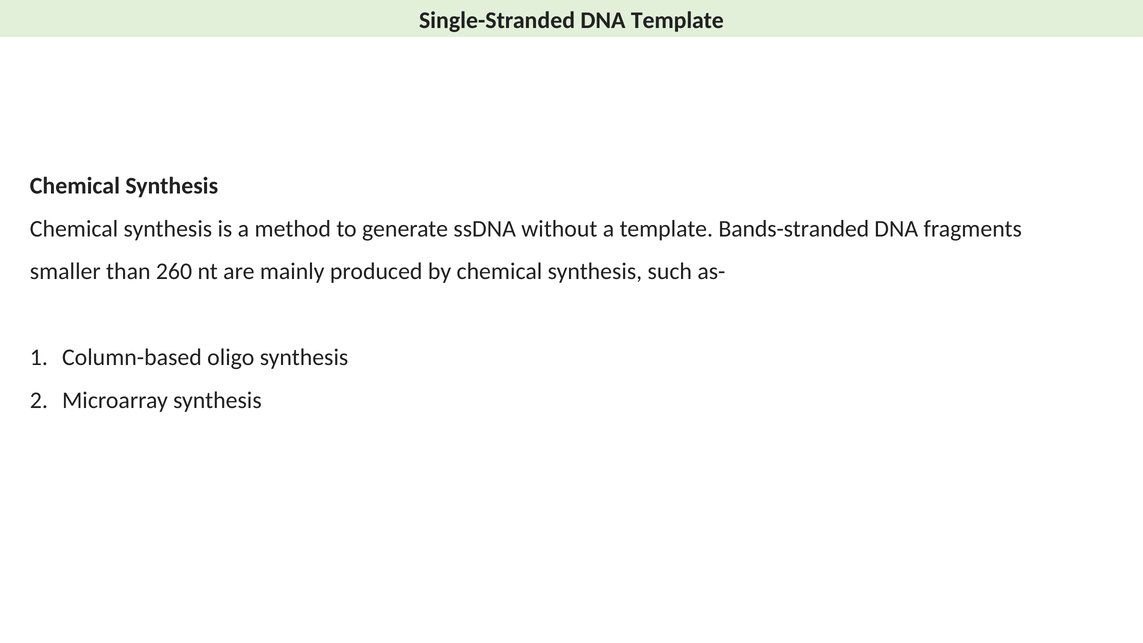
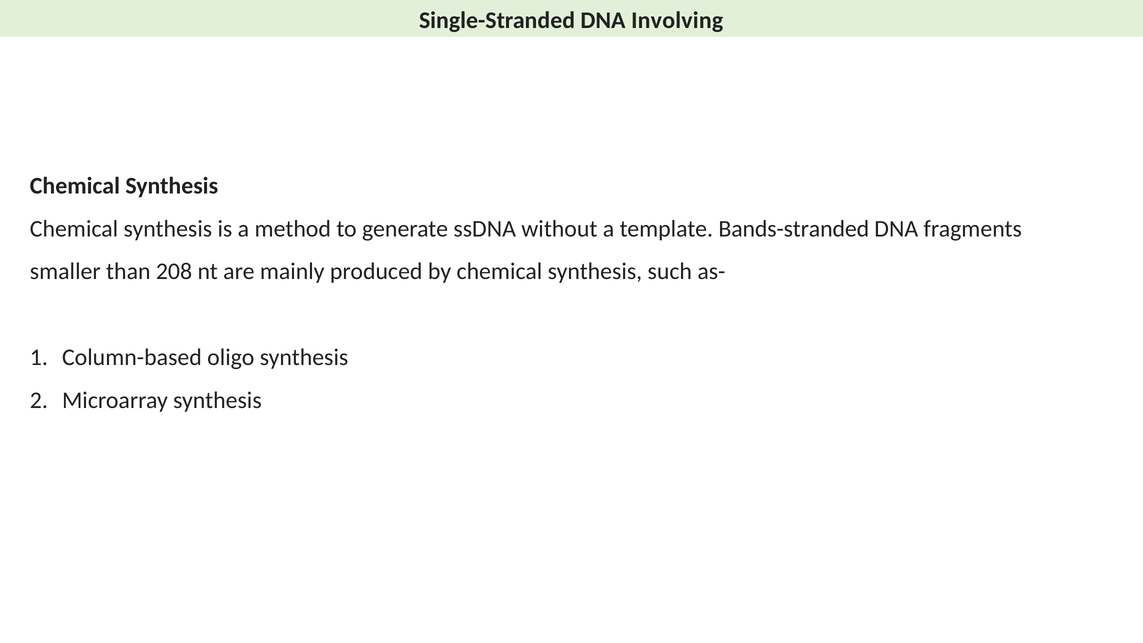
DNA Template: Template -> Involving
260: 260 -> 208
